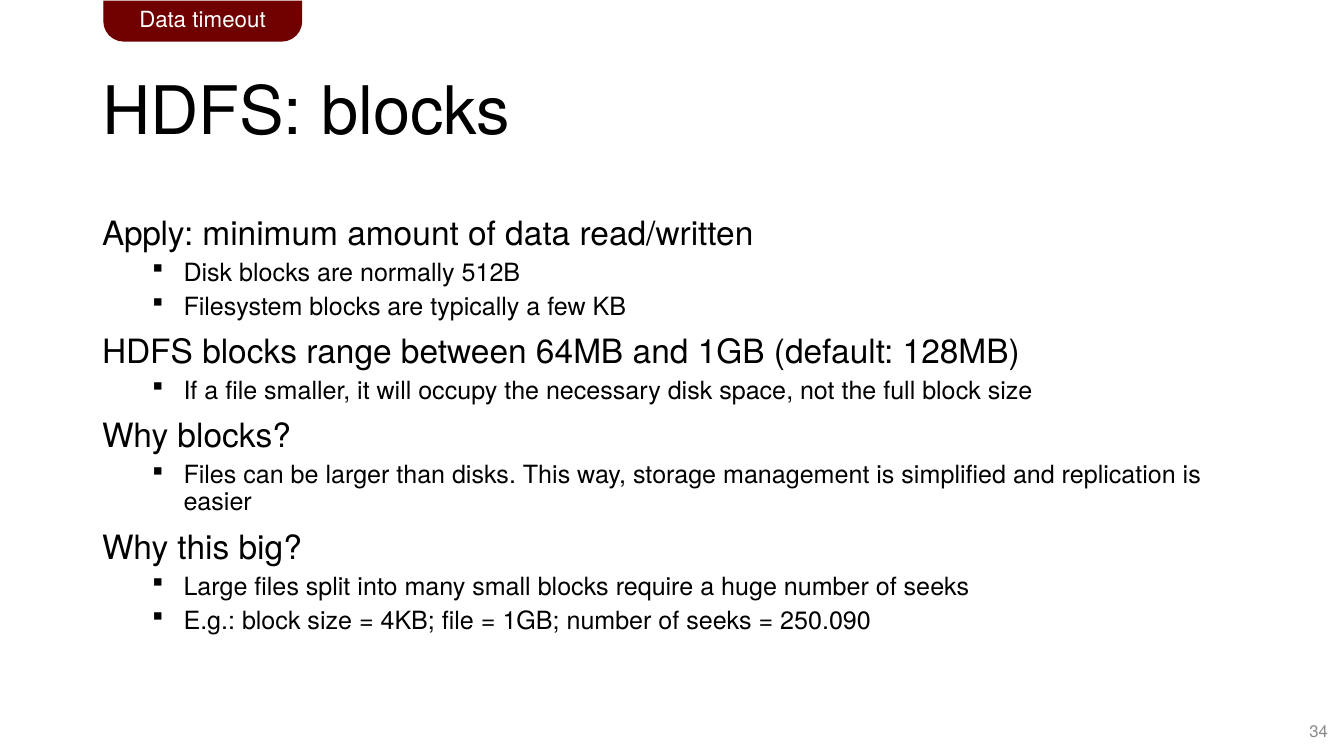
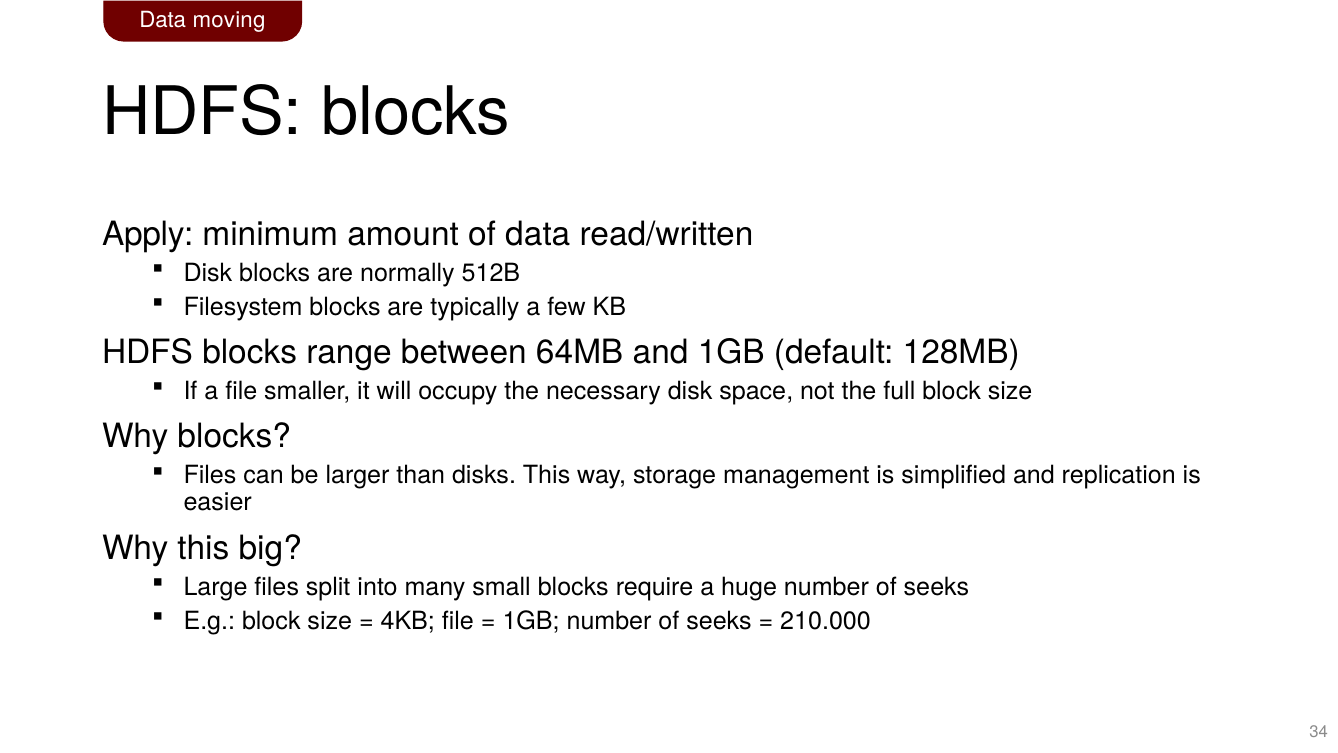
timeout: timeout -> moving
250.090: 250.090 -> 210.000
